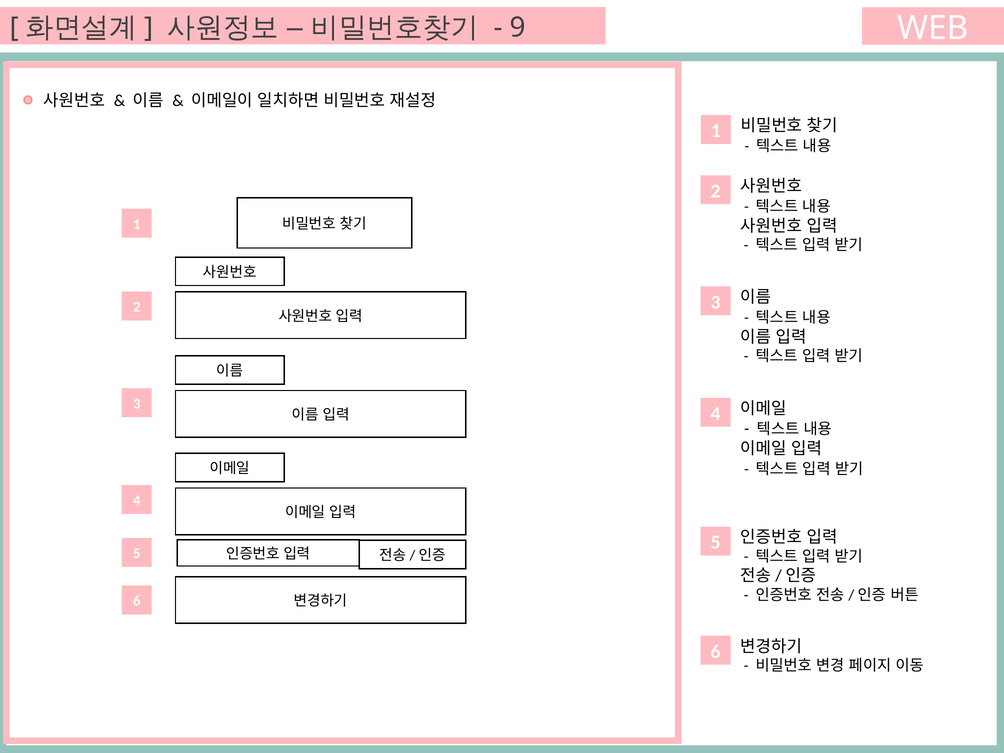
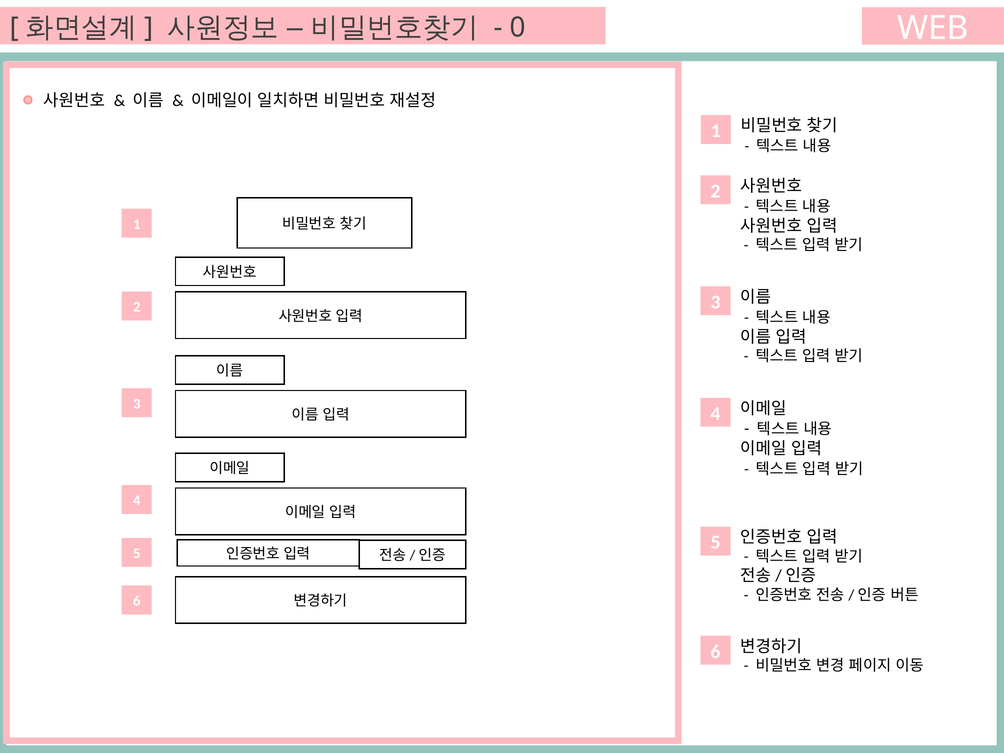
9: 9 -> 0
